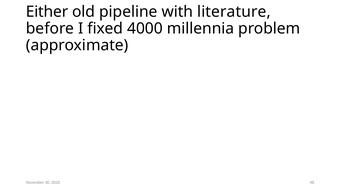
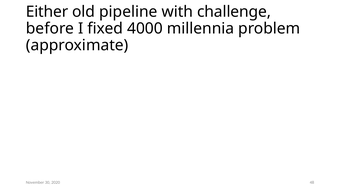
literature: literature -> challenge
